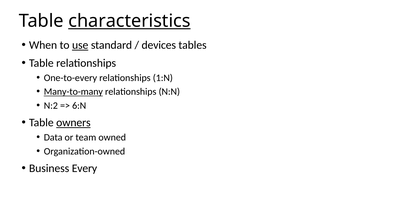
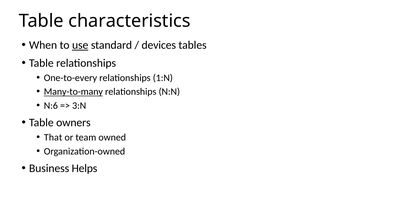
characteristics underline: present -> none
N:2: N:2 -> N:6
6:N: 6:N -> 3:N
owners underline: present -> none
Data: Data -> That
Every: Every -> Helps
